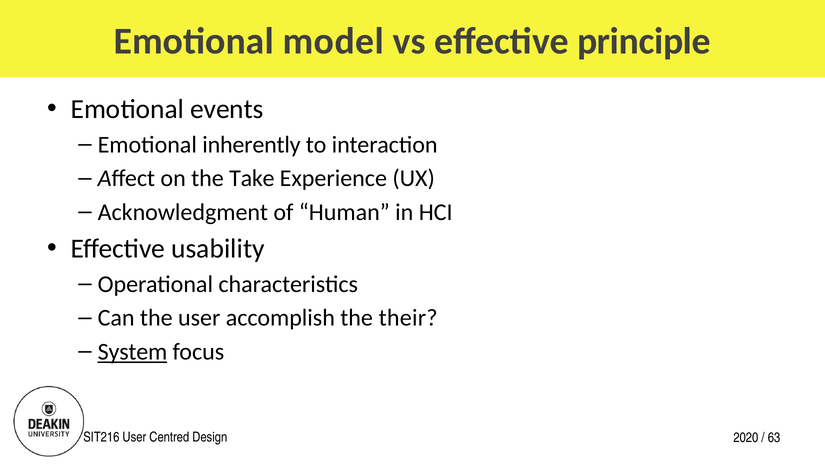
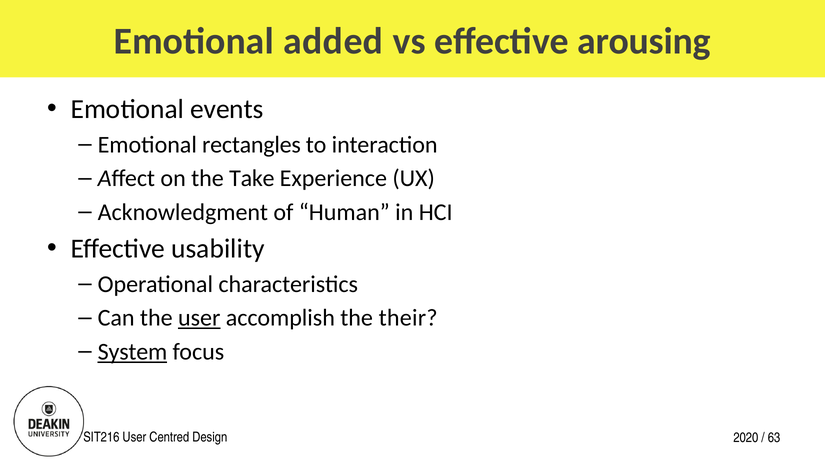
model: model -> added
principle: principle -> arousing
inherently: inherently -> rectangles
user at (199, 318) underline: none -> present
